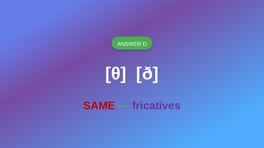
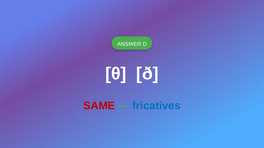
fricatives colour: purple -> blue
